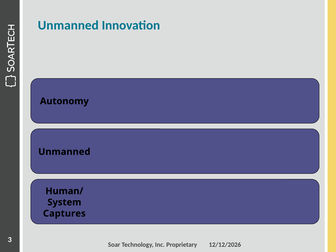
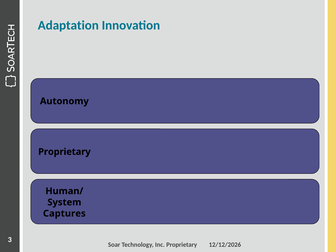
Unmanned at (68, 25): Unmanned -> Adaptation
Unmanned at (64, 152): Unmanned -> Proprietary
